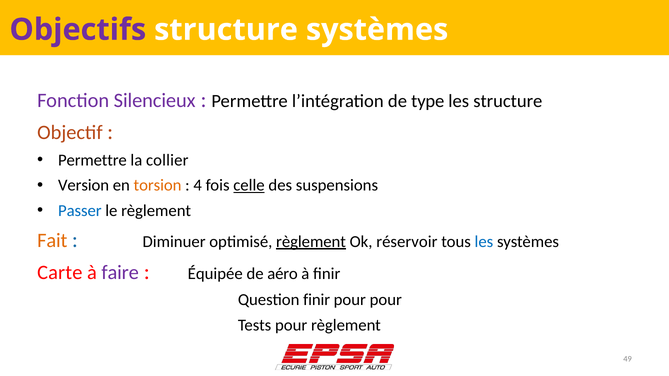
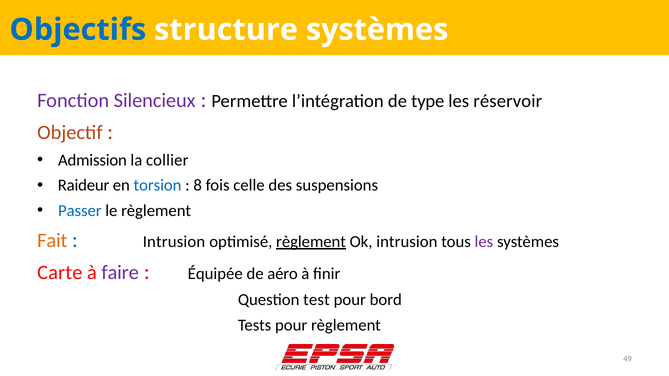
Objectifs colour: purple -> blue
les structure: structure -> réservoir
Permettre at (92, 160): Permettre -> Admission
Version: Version -> Raideur
torsion colour: orange -> blue
4: 4 -> 8
celle underline: present -> none
Diminuer at (174, 242): Diminuer -> Intrusion
Ok réservoir: réservoir -> intrusion
les at (484, 242) colour: blue -> purple
Question finir: finir -> test
pour pour: pour -> bord
